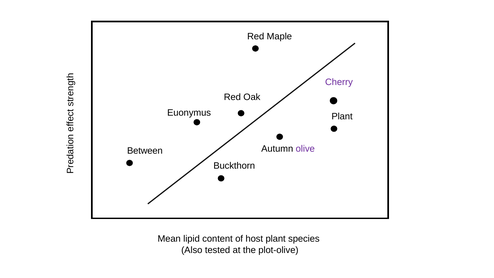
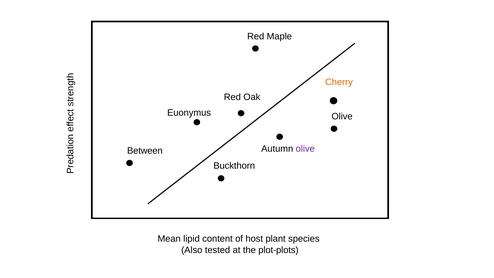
Cherry colour: purple -> orange
Plant at (342, 116): Plant -> Olive
plot-olive: plot-olive -> plot-plots
